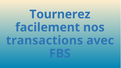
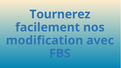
transactions: transactions -> modification
